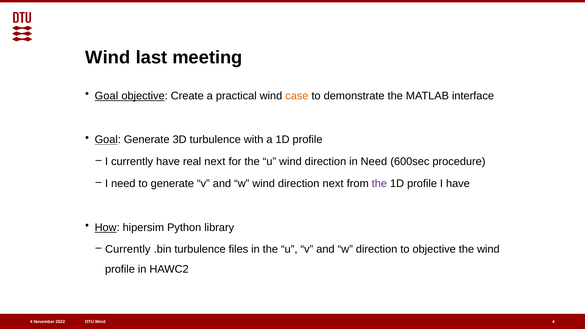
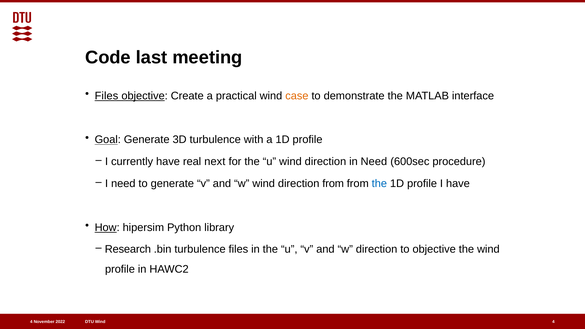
Wind at (108, 57): Wind -> Code
Goal at (106, 96): Goal -> Files
direction next: next -> from
the at (379, 184) colour: purple -> blue
Currently at (128, 249): Currently -> Research
